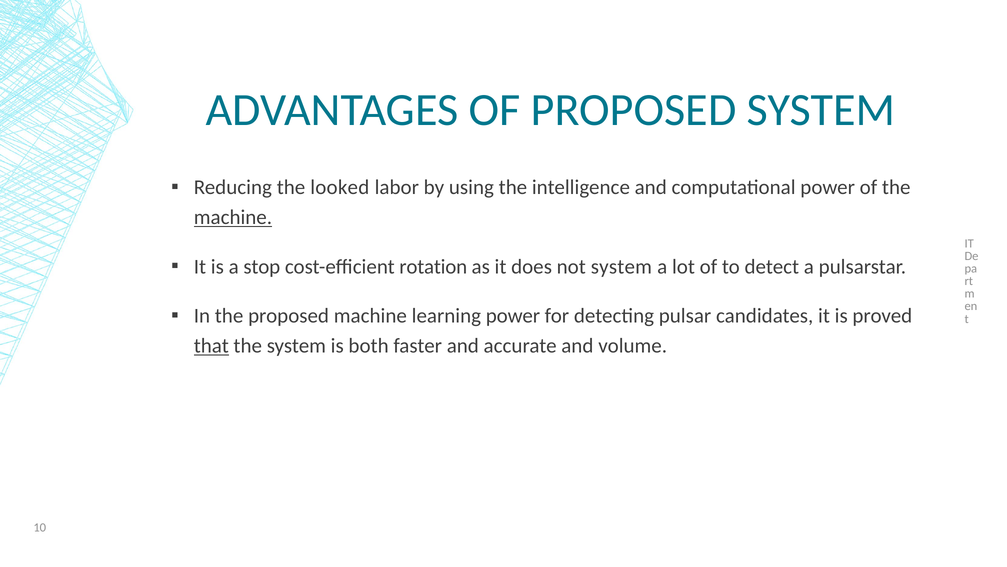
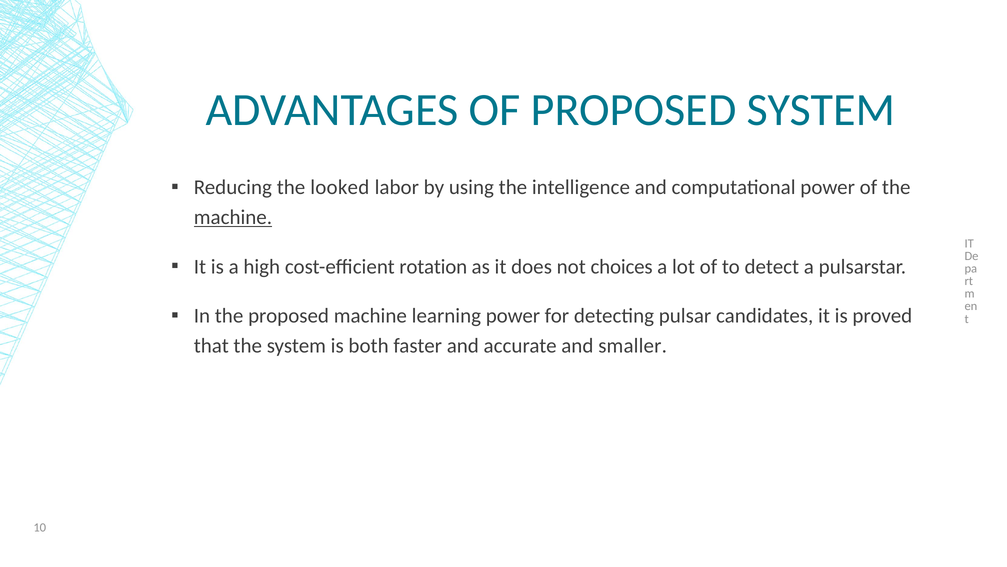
stop: stop -> high
not system: system -> choices
that underline: present -> none
volume: volume -> smaller
